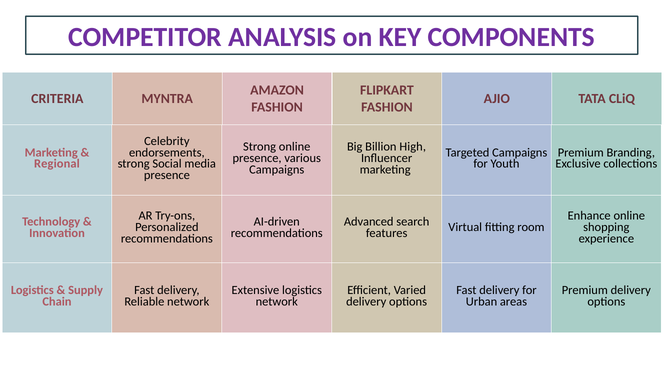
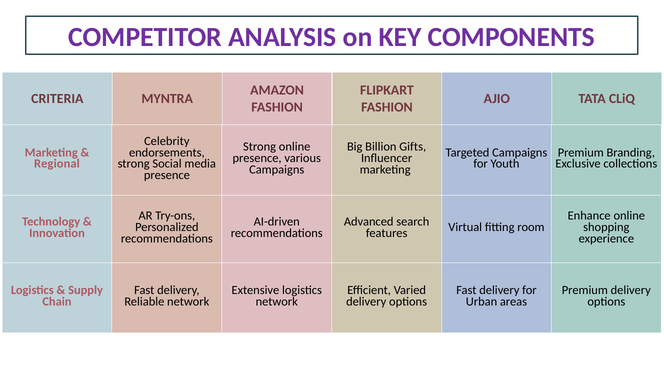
High: High -> Gifts
